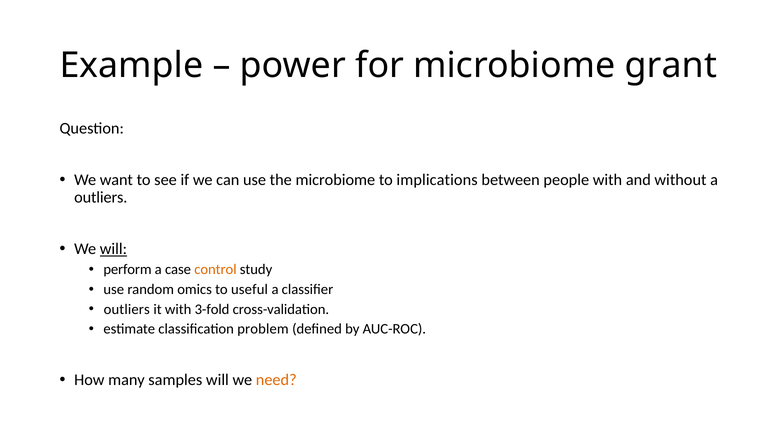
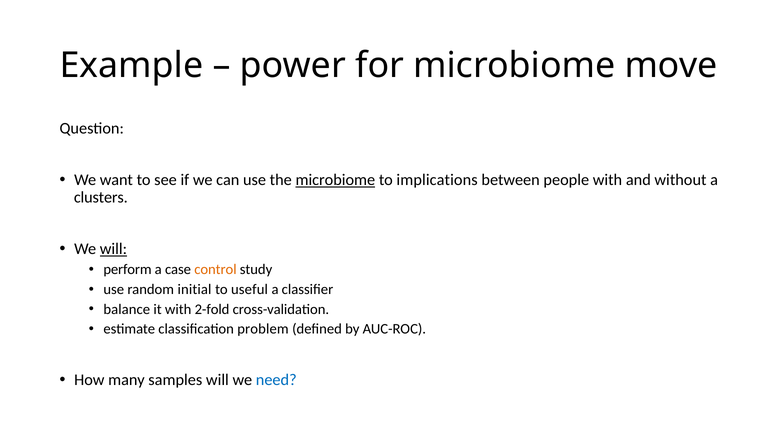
grant: grant -> move
microbiome at (335, 180) underline: none -> present
outliers at (101, 198): outliers -> clusters
omics: omics -> initial
outliers at (127, 310): outliers -> balance
3-fold: 3-fold -> 2-fold
need colour: orange -> blue
